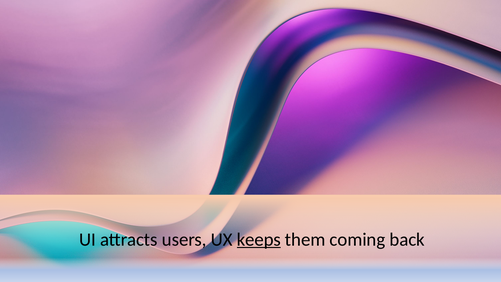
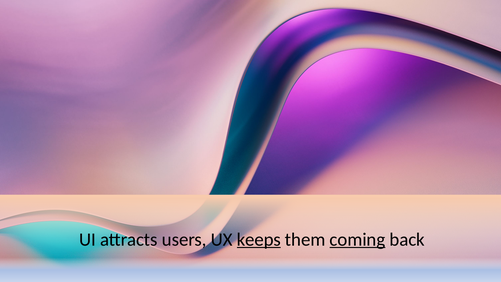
coming underline: none -> present
